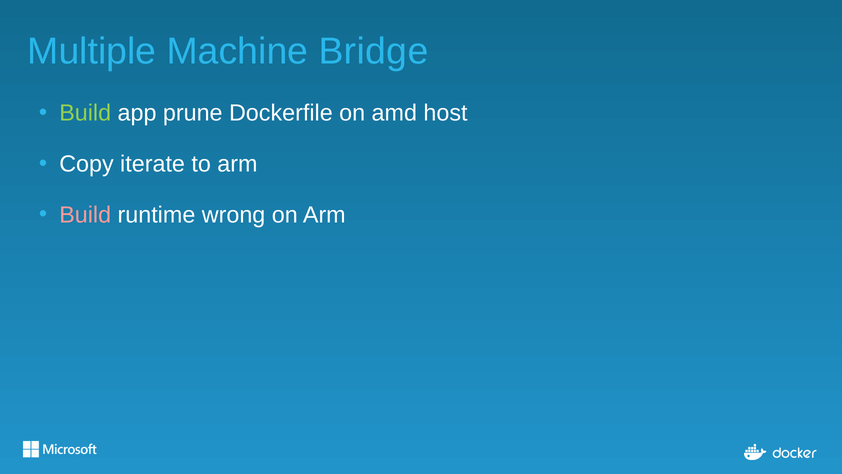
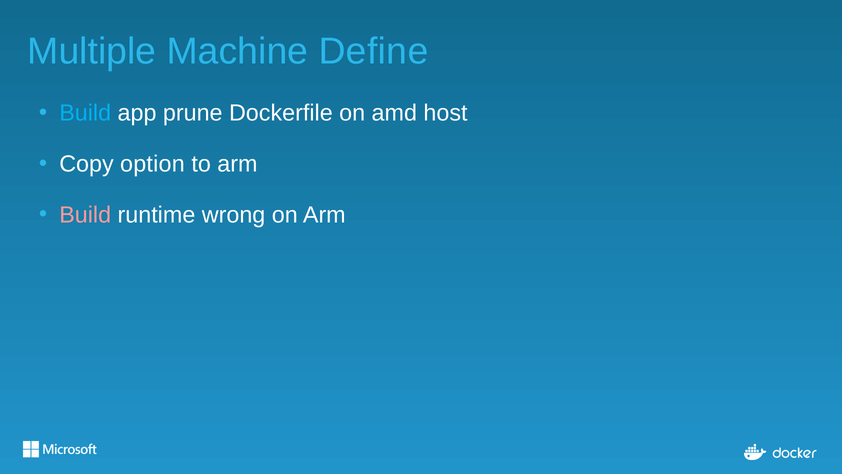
Bridge: Bridge -> Define
Build at (85, 113) colour: light green -> light blue
iterate: iterate -> option
